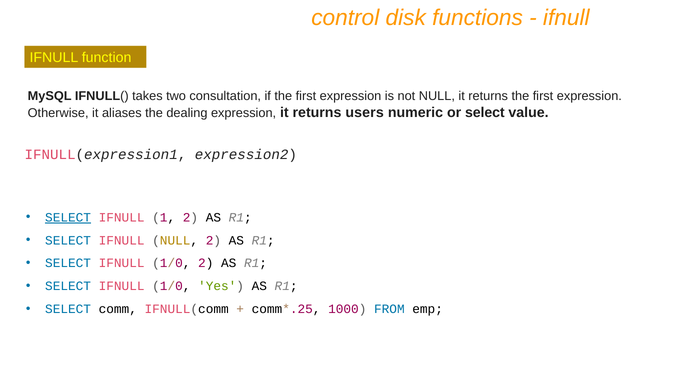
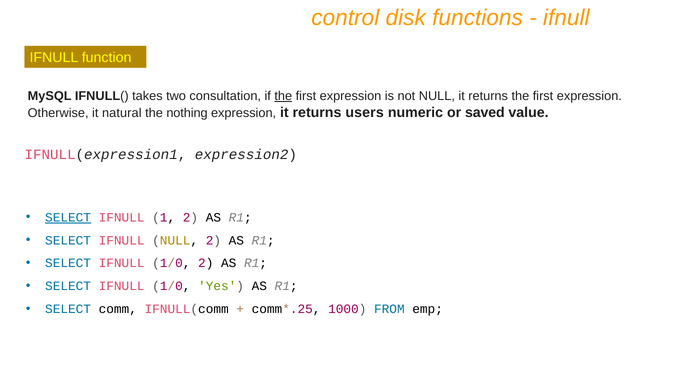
the at (283, 96) underline: none -> present
aliases: aliases -> natural
dealing: dealing -> nothing
or select: select -> saved
